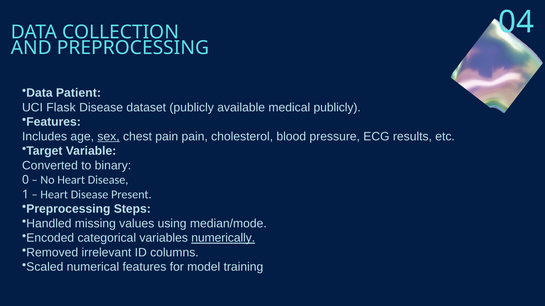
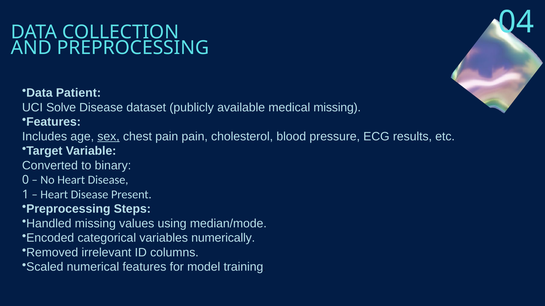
Flask: Flask -> Solve
medical publicly: publicly -> missing
numerically underline: present -> none
